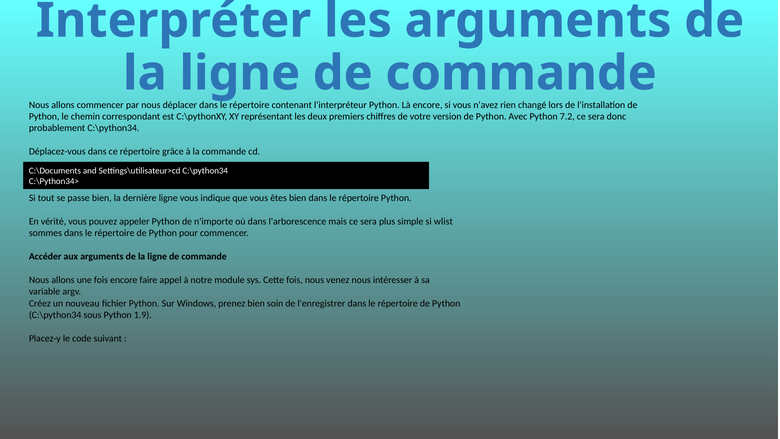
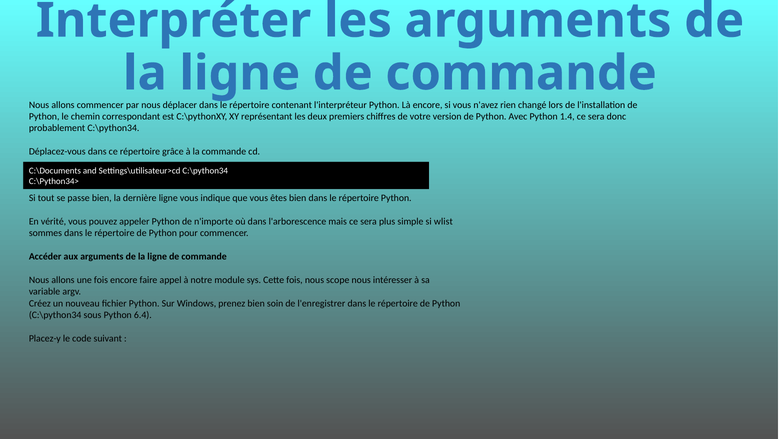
7.2: 7.2 -> 1.4
venez: venez -> scope
1.9: 1.9 -> 6.4
